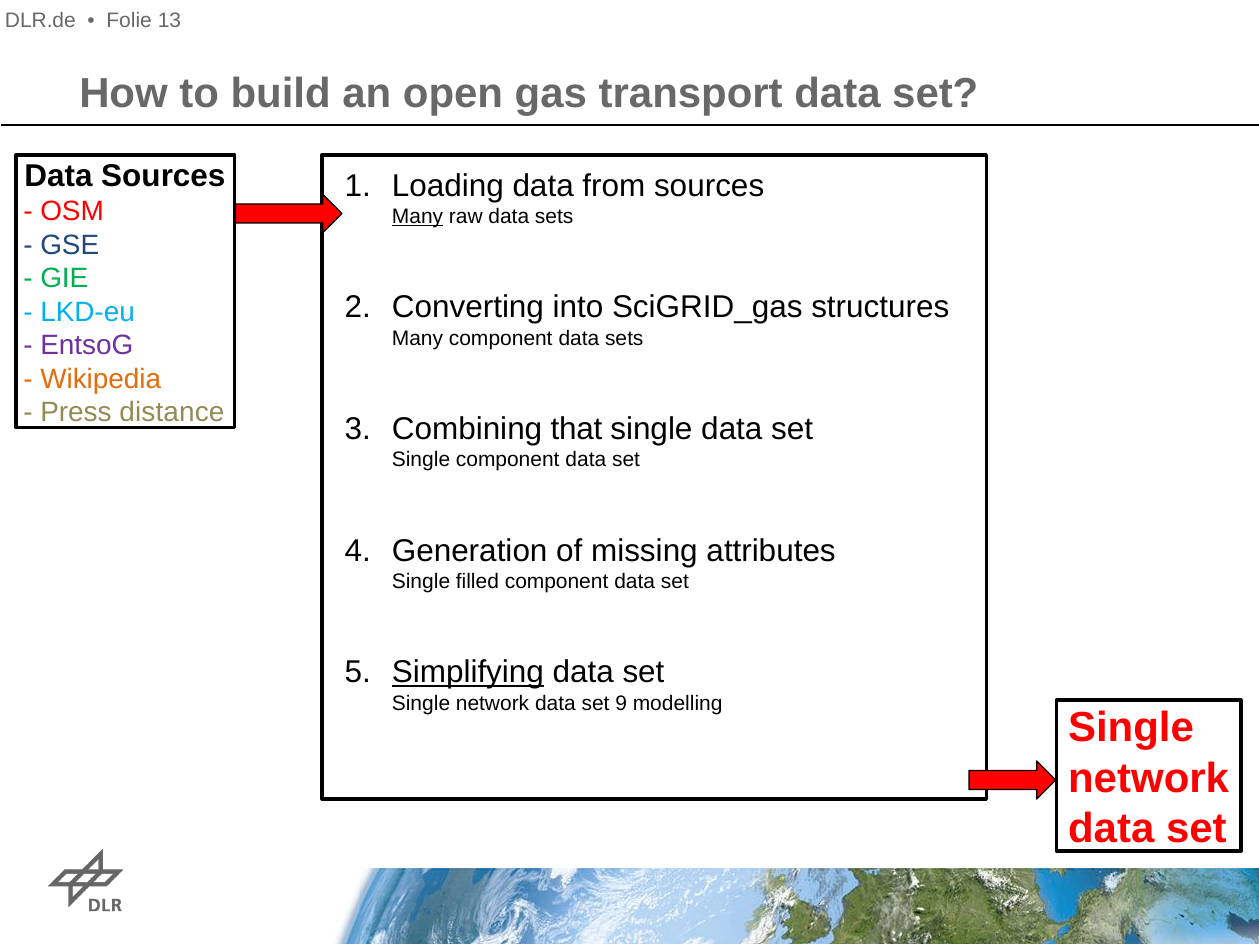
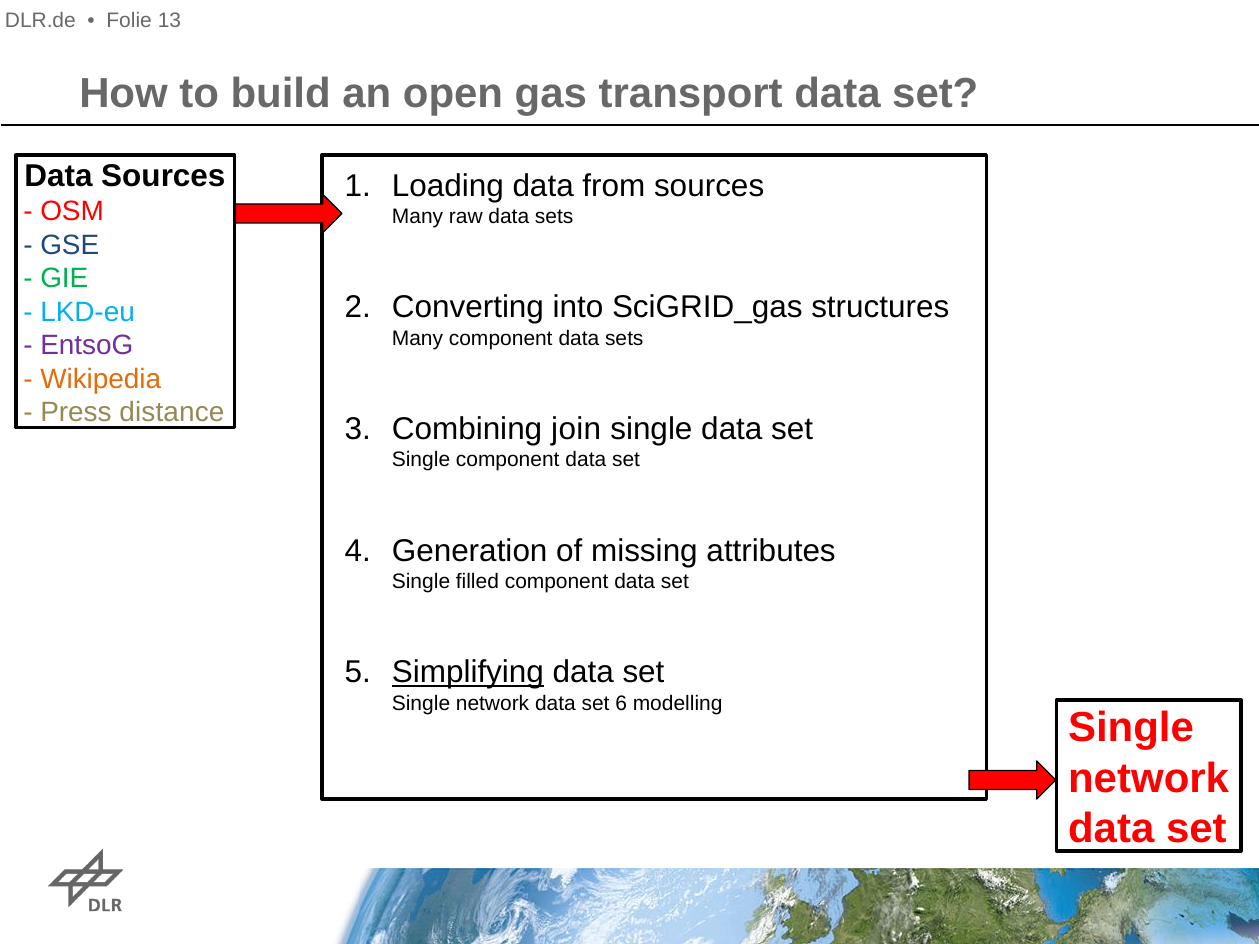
Many at (418, 217) underline: present -> none
that: that -> join
9: 9 -> 6
